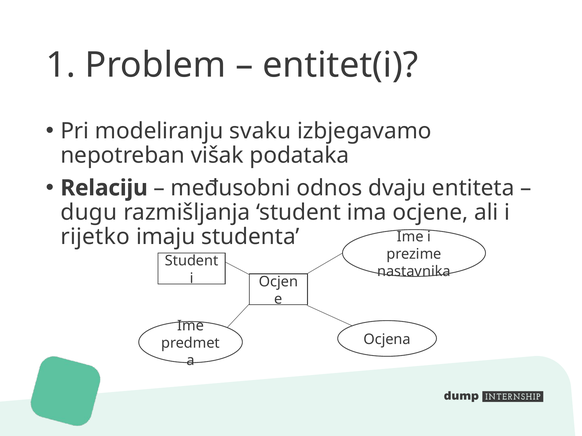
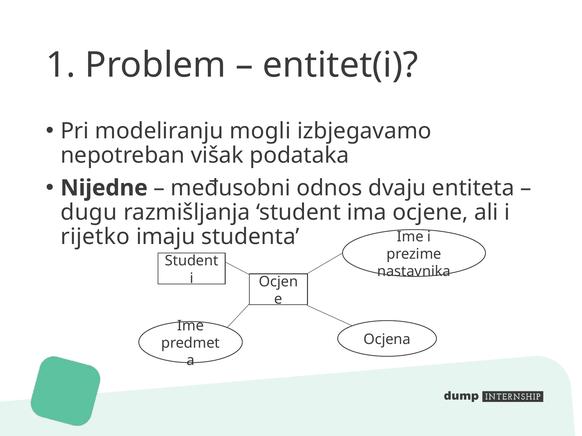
svaku: svaku -> mogli
Relaciju: Relaciju -> Nijedne
